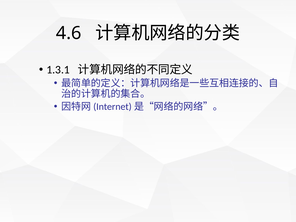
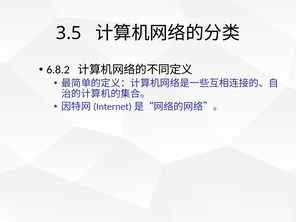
4.6: 4.6 -> 3.5
1.3.1: 1.3.1 -> 6.8.2
